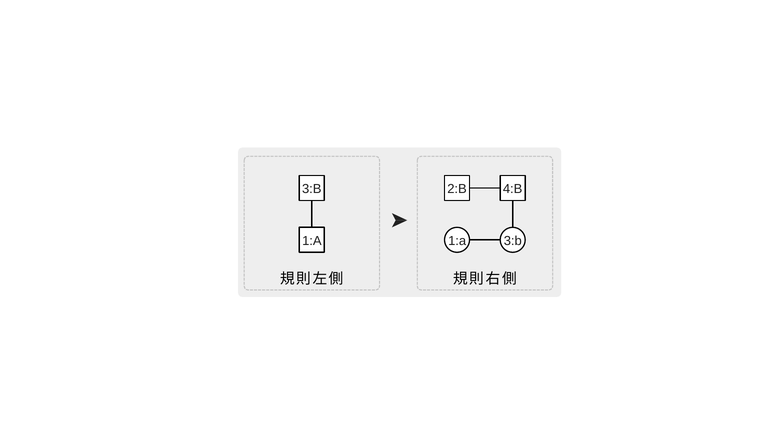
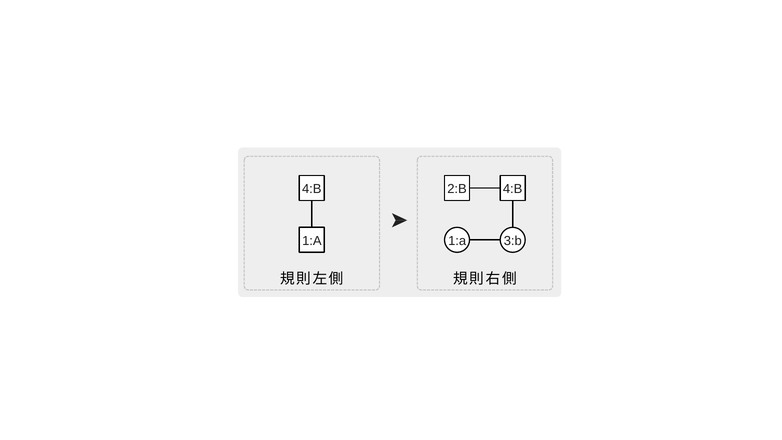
3:B at (312, 189): 3:B -> 4:B
